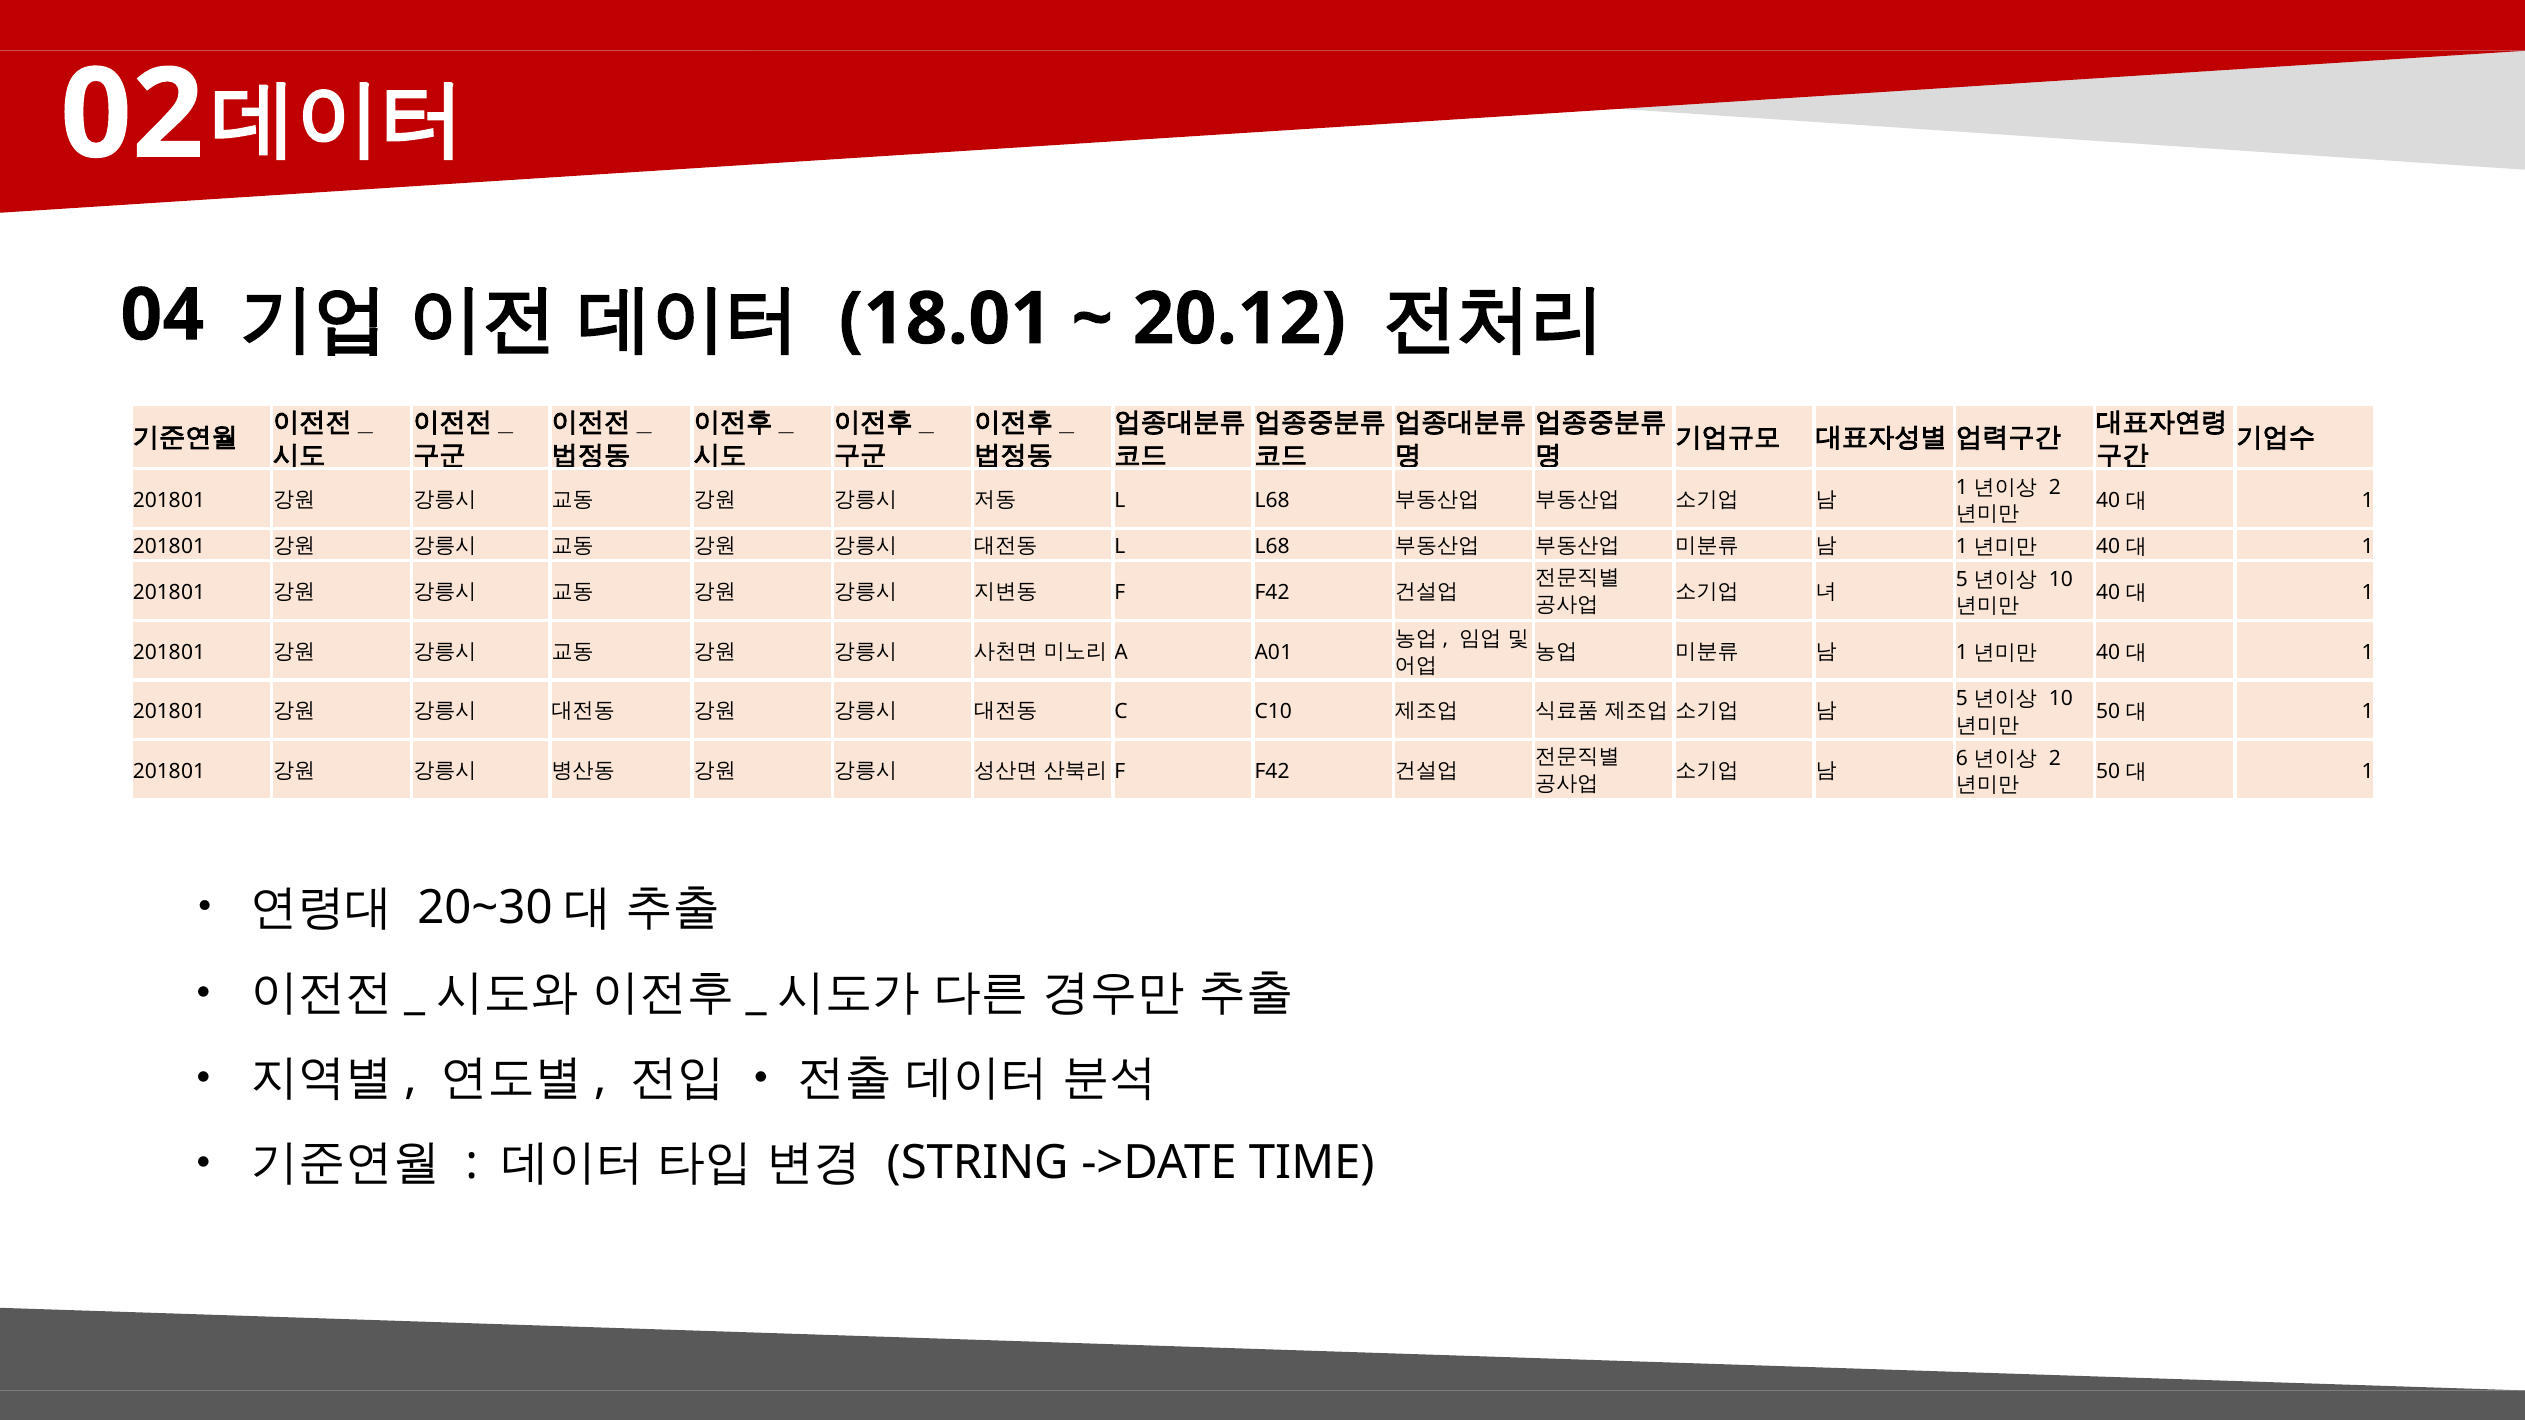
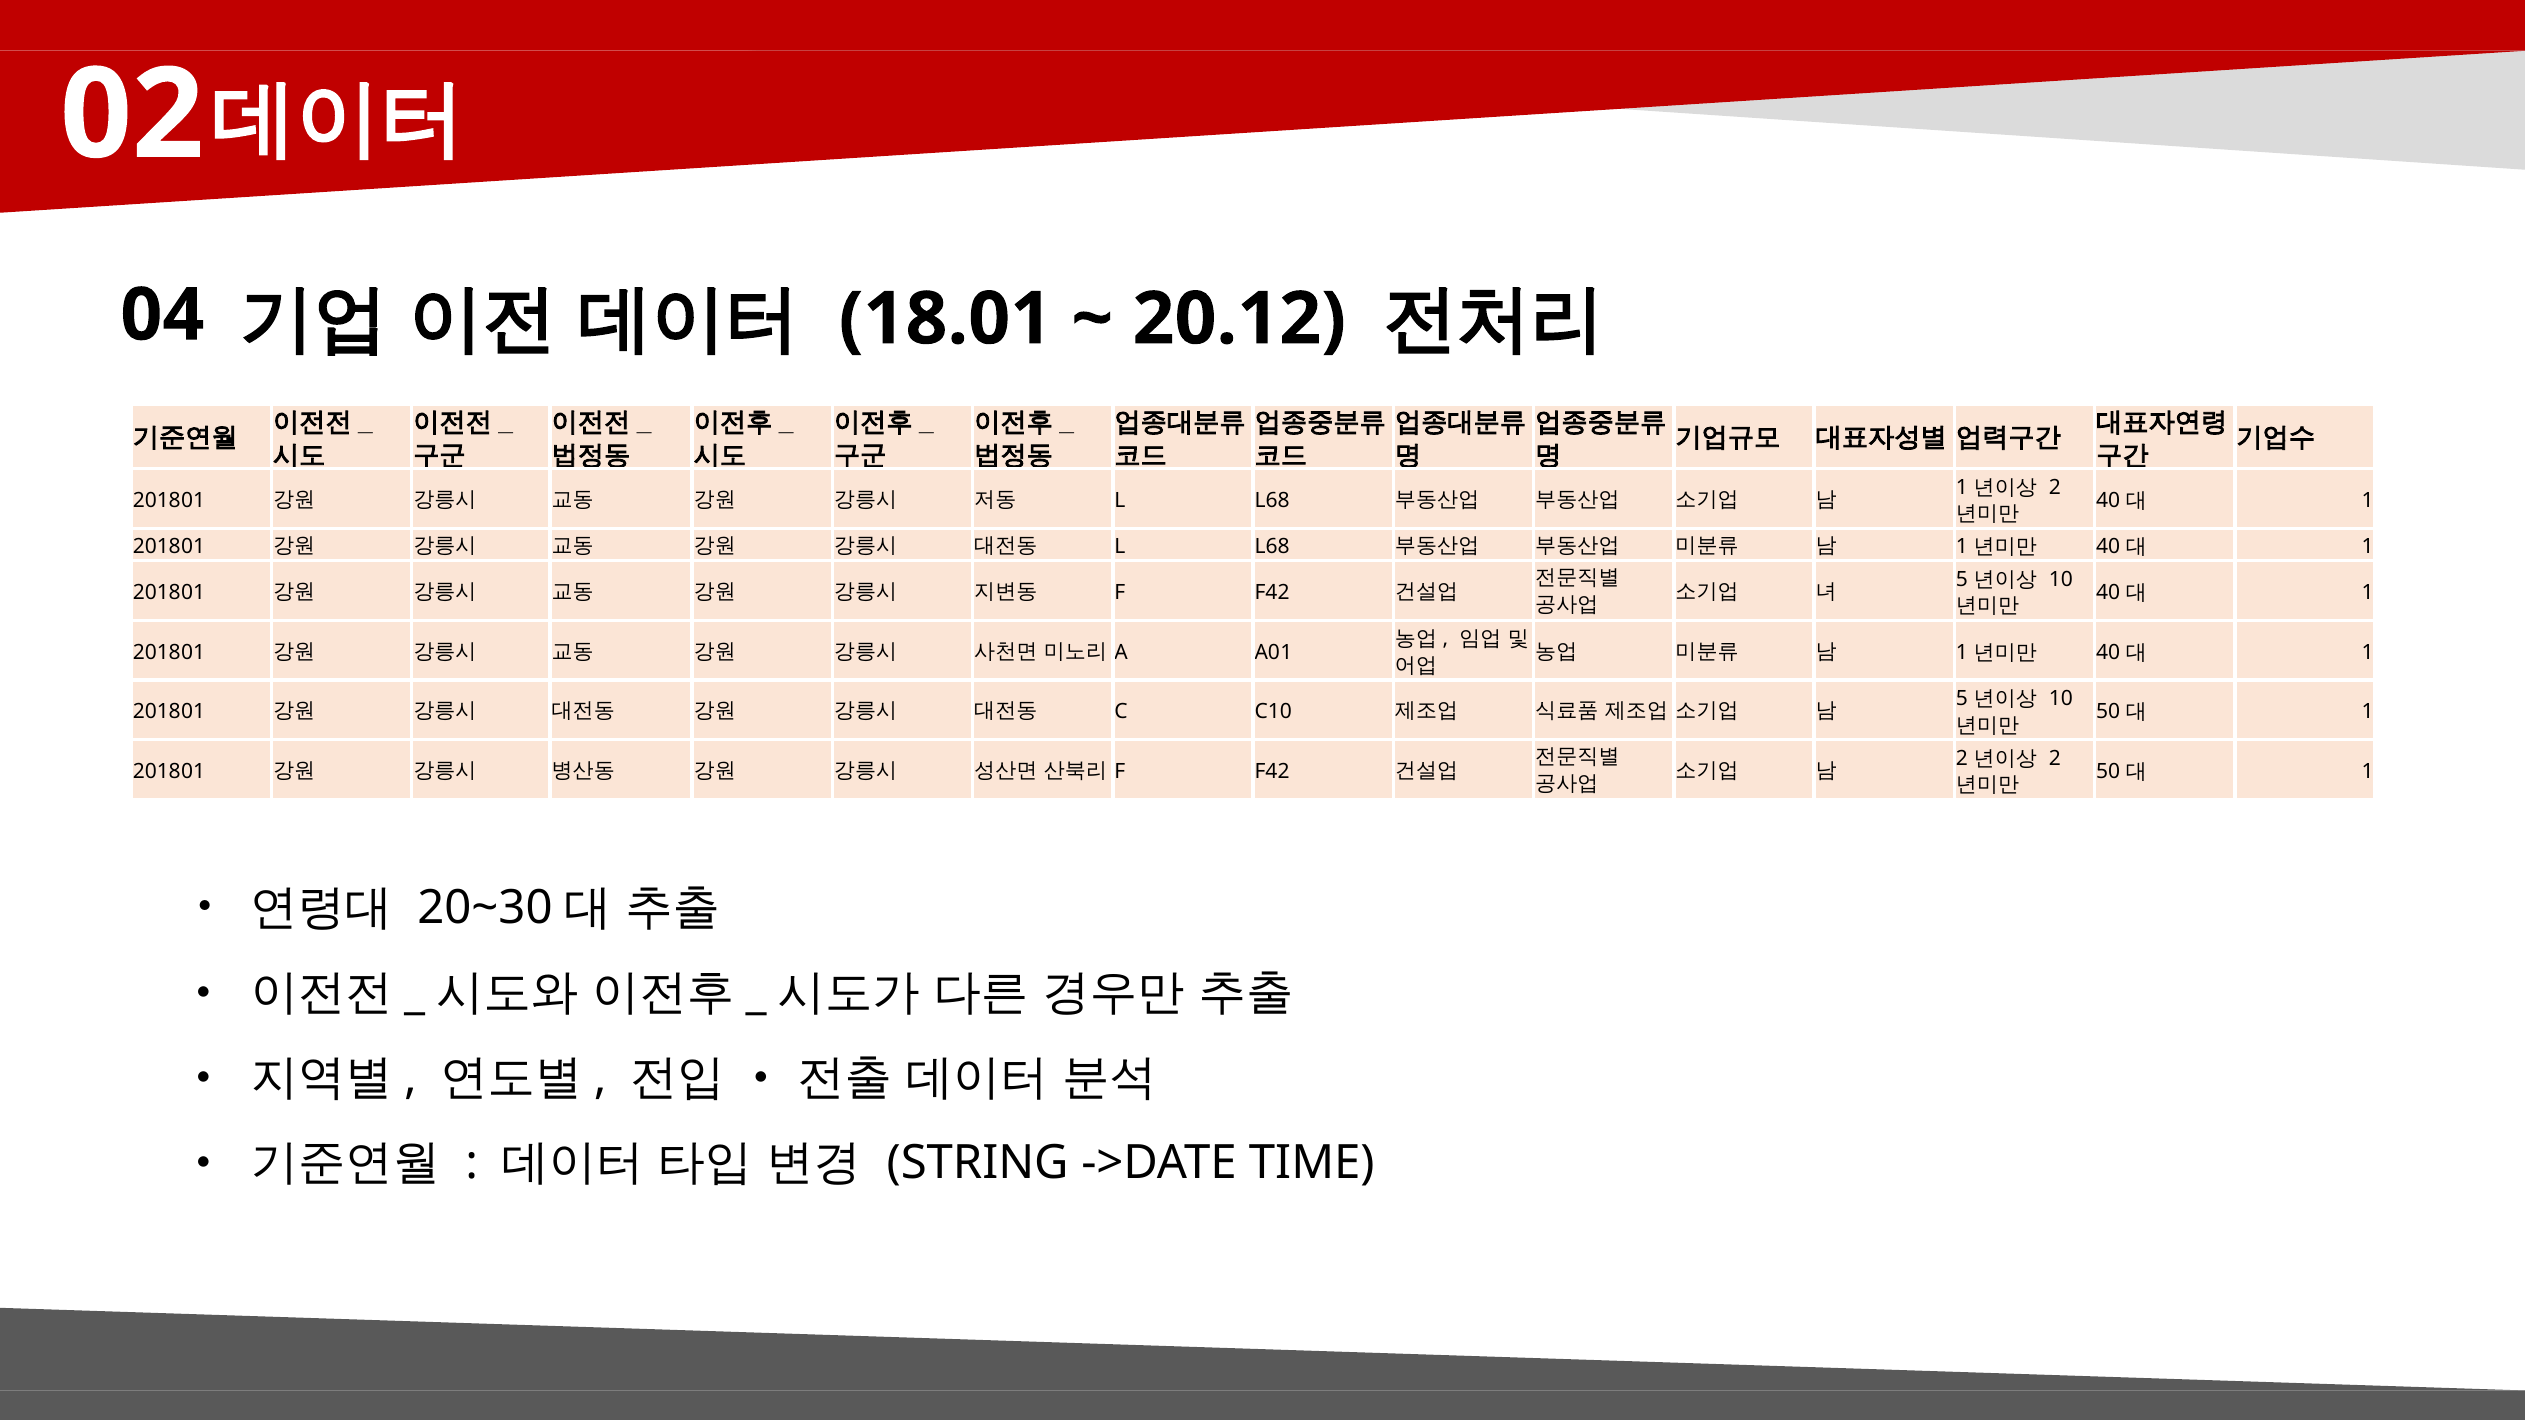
6 at (1962, 758): 6 -> 2
